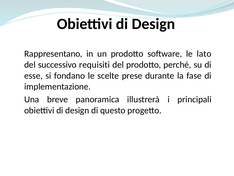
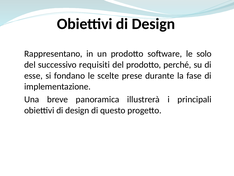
lato: lato -> solo
